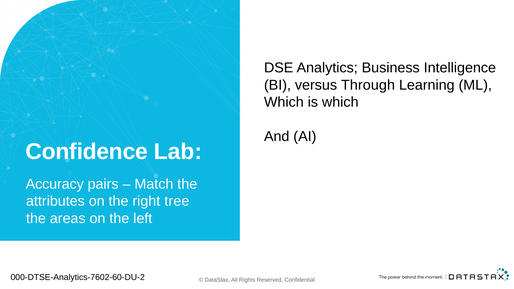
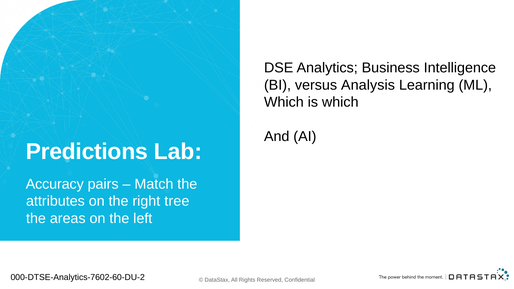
Through: Through -> Analysis
Confidence: Confidence -> Predictions
